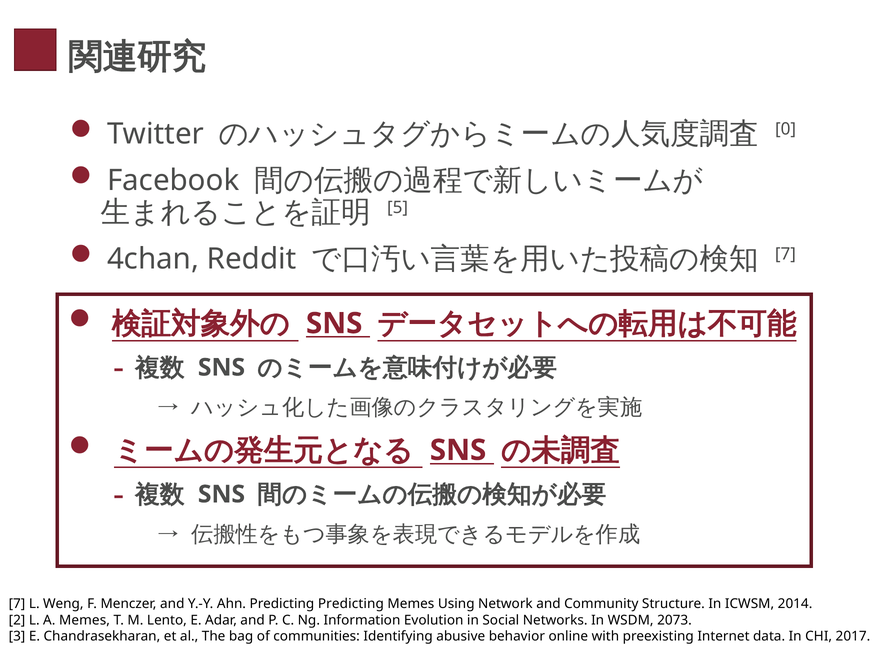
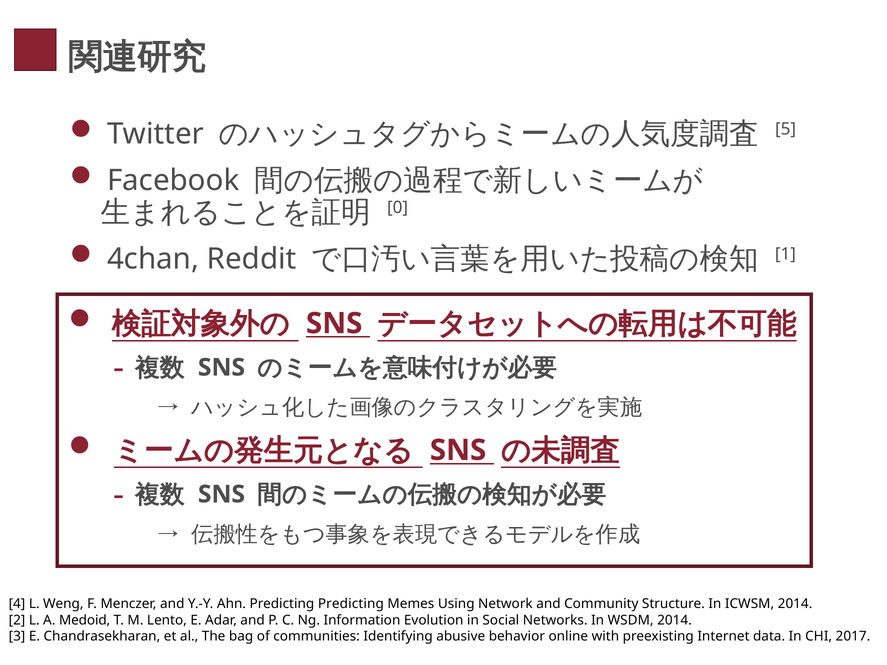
0: 0 -> 5
5: 5 -> 0
7 at (785, 254): 7 -> 1
7 at (17, 604): 7 -> 4
A Memes: Memes -> Medoid
WSDM 2073: 2073 -> 2014
